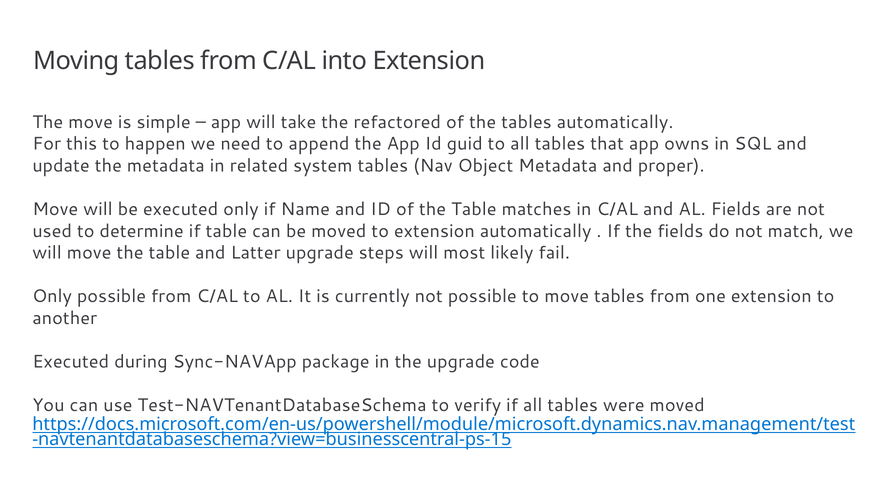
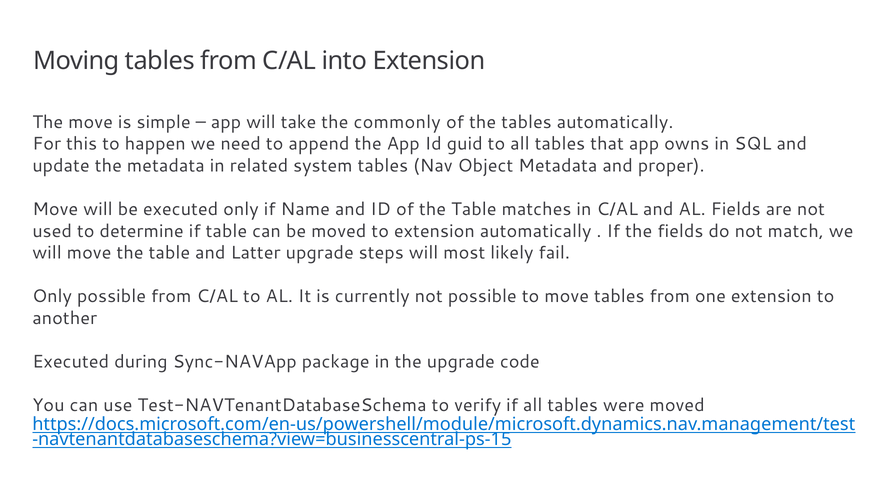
refactored: refactored -> commonly
